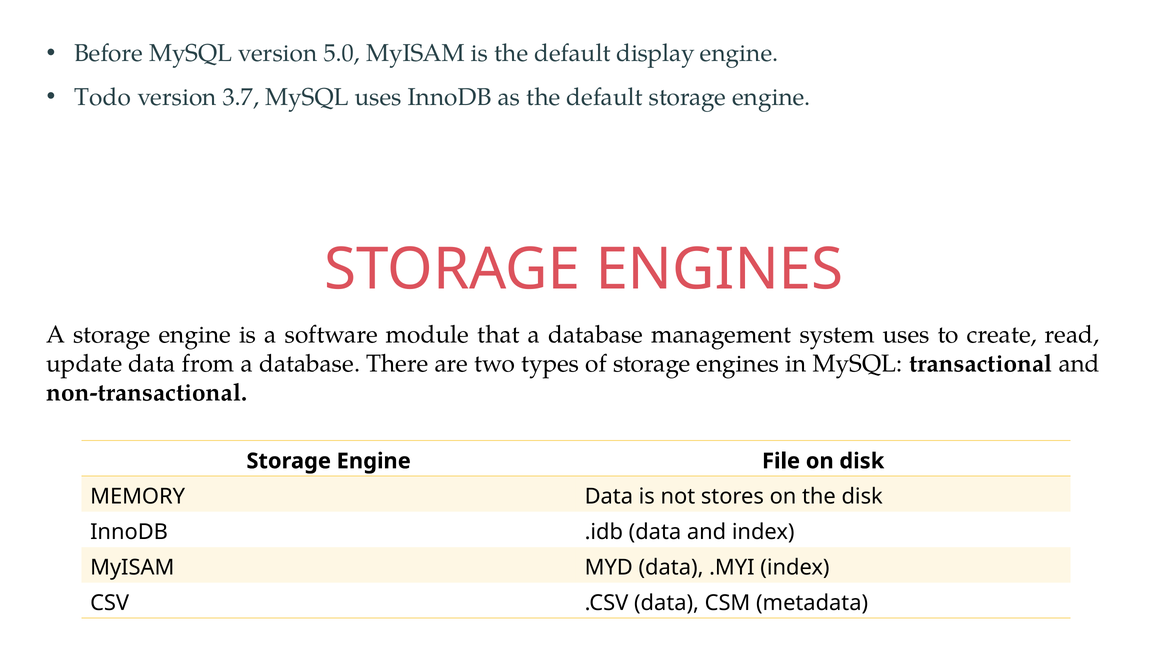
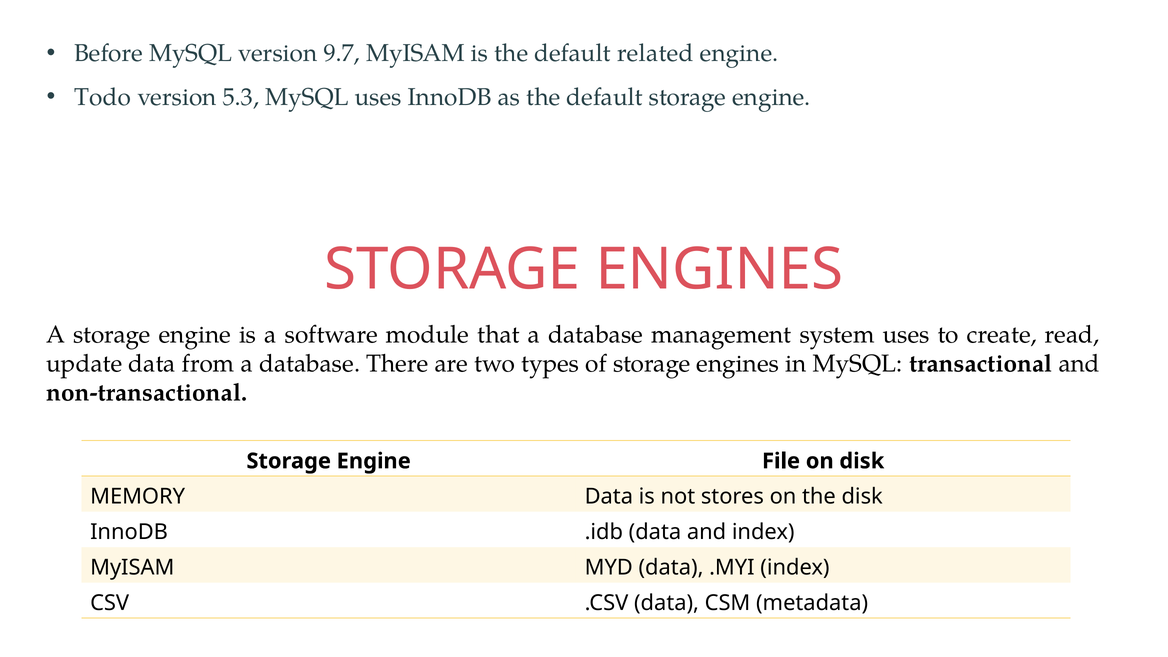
5.0: 5.0 -> 9.7
display: display -> related
3.7: 3.7 -> 5.3
